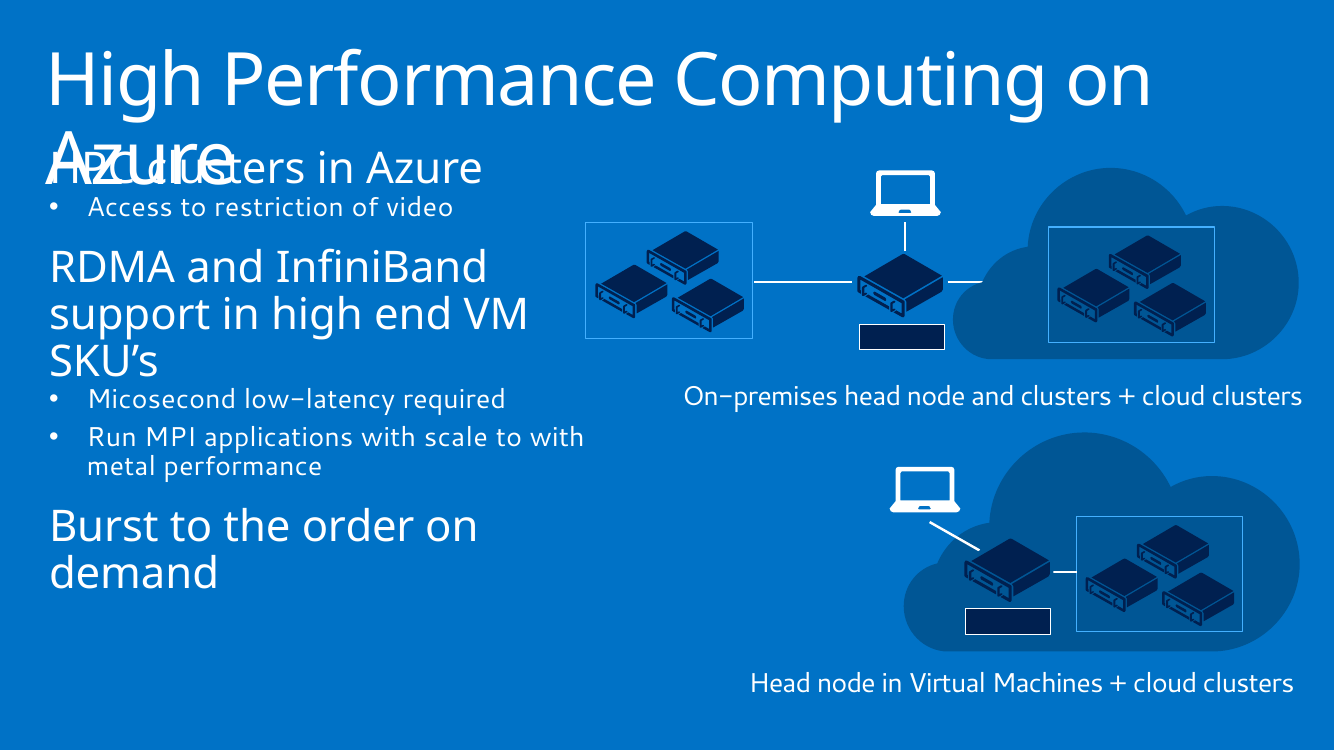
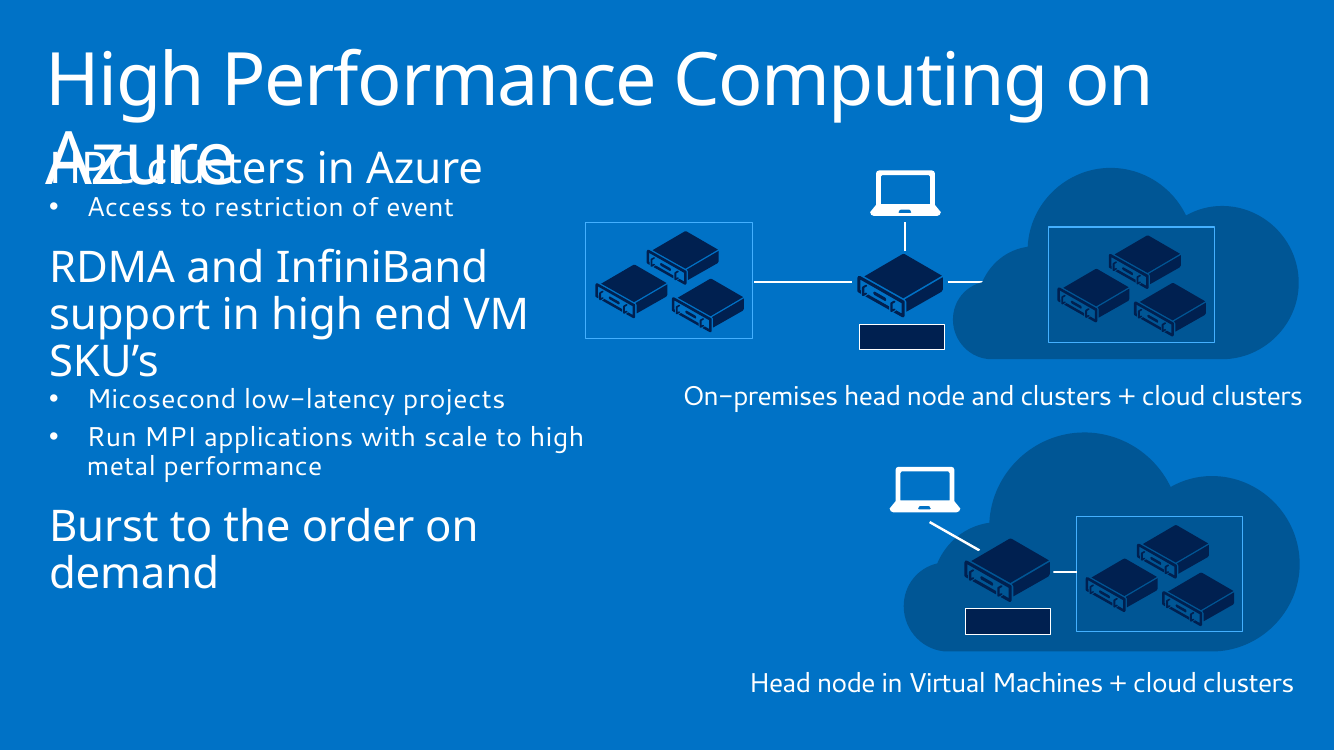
video: video -> event
required: required -> projects
to with: with -> high
